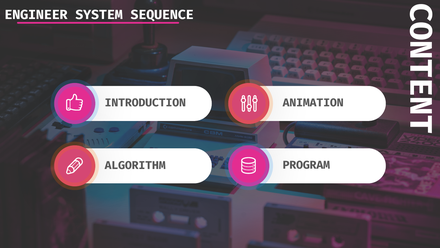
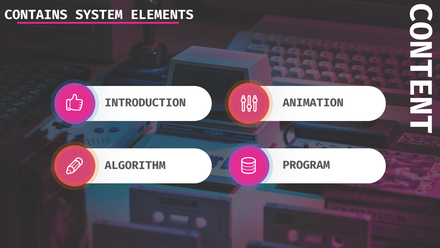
ENGINEER: ENGINEER -> CONTAINS
SEQUENCE: SEQUENCE -> ELEMENTS
